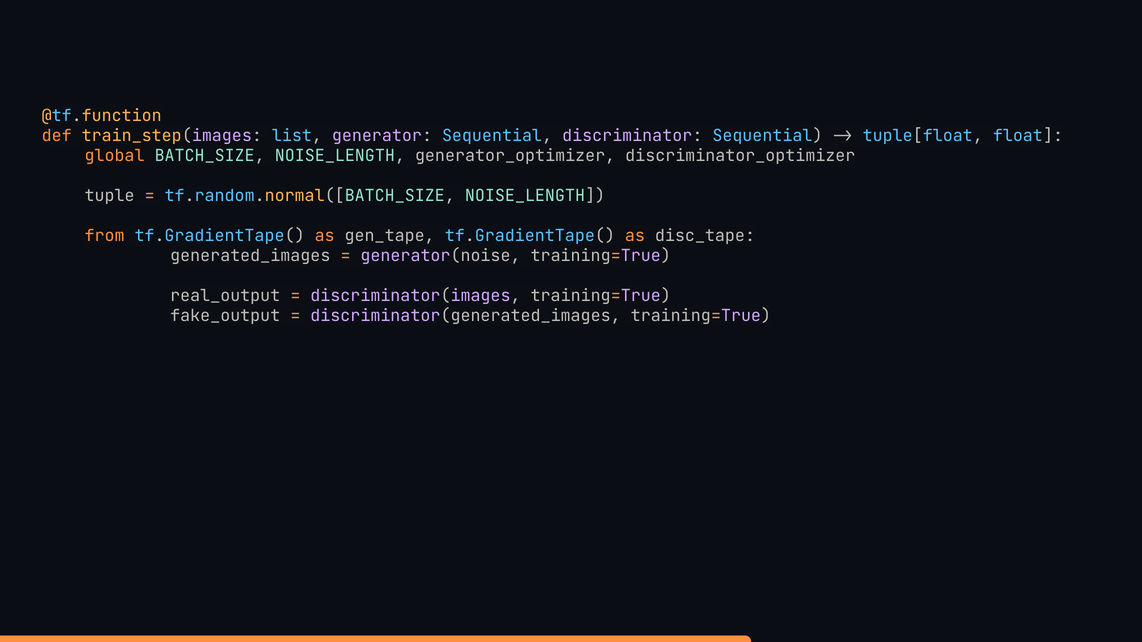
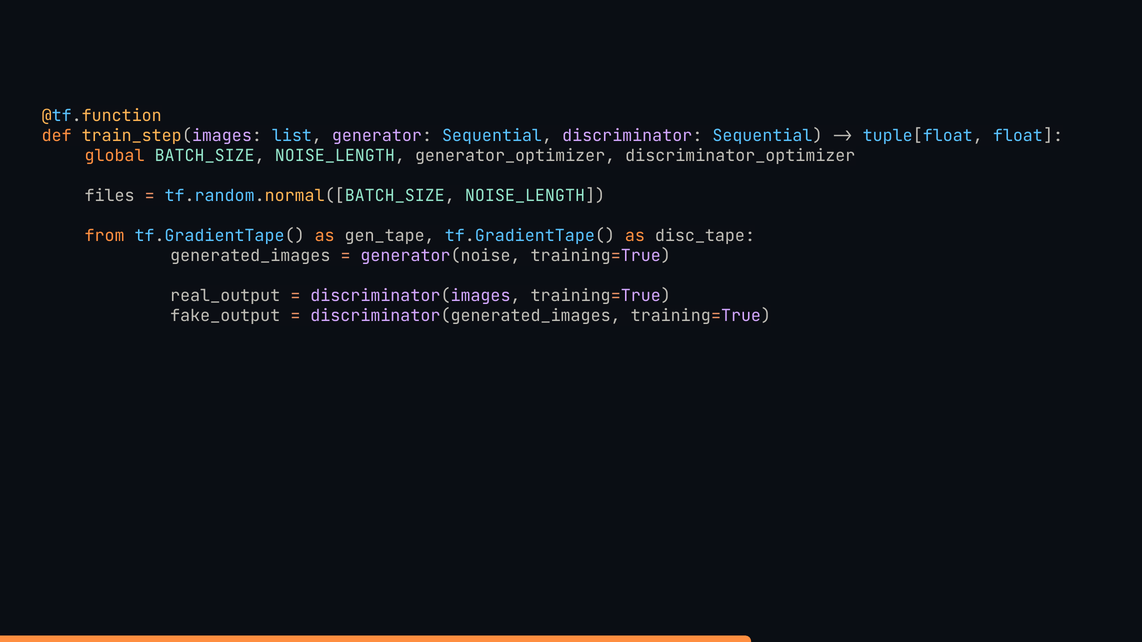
tuple: tuple -> files
